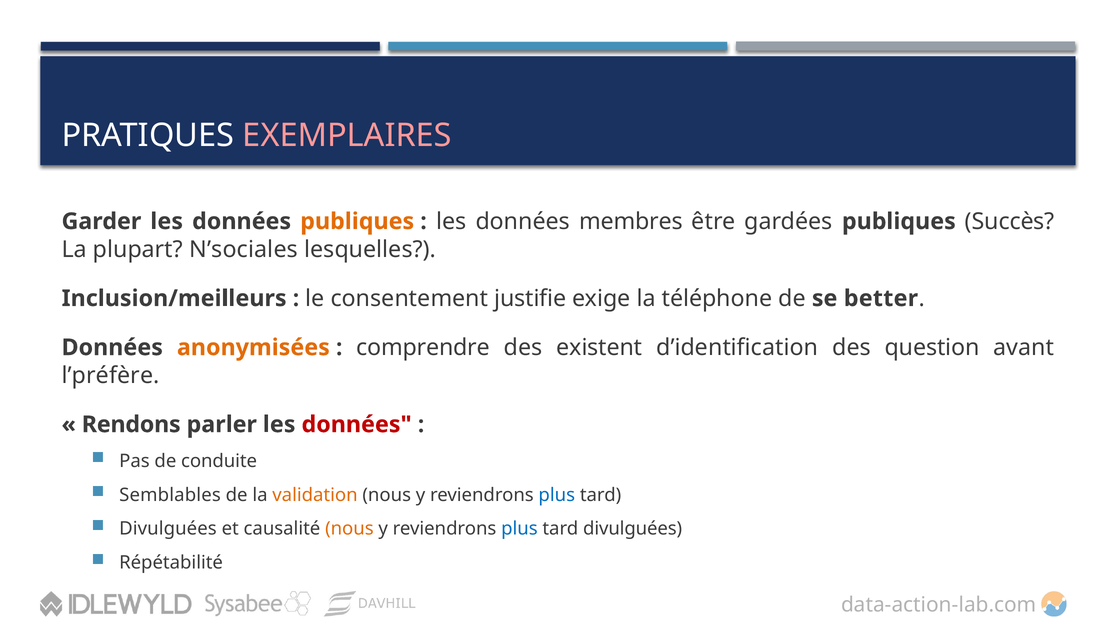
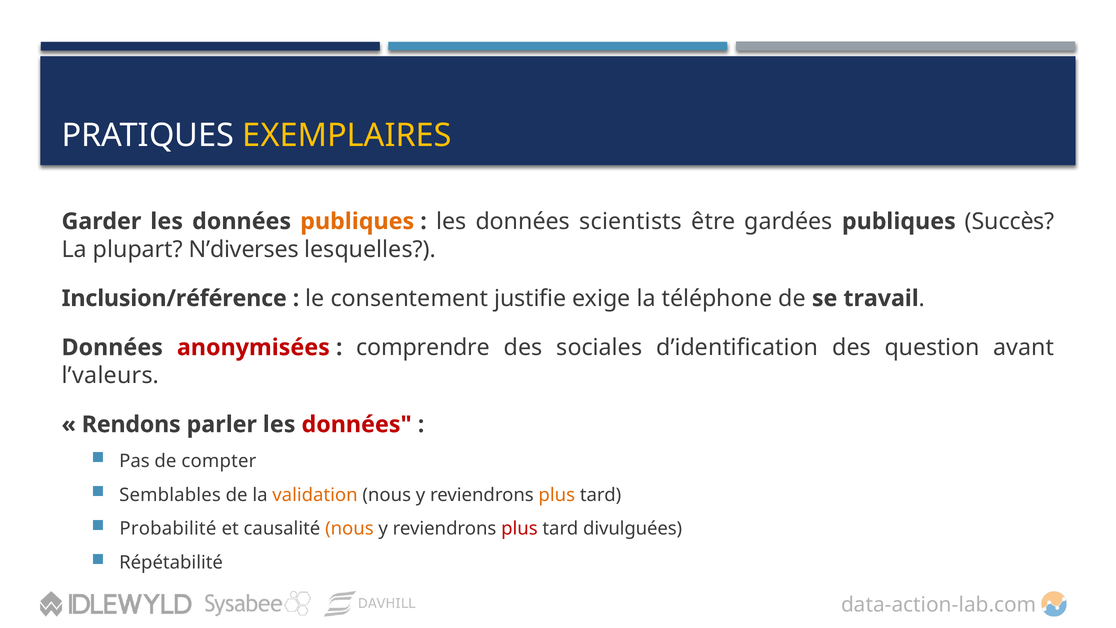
EXEMPLAIRES colour: pink -> yellow
membres: membres -> scientists
N’sociales: N’sociales -> N’diverses
Inclusion/meilleurs: Inclusion/meilleurs -> Inclusion/référence
better: better -> travail
anonymisées colour: orange -> red
existent: existent -> sociales
l’préfère: l’préfère -> l’valeurs
conduite: conduite -> compter
plus at (557, 495) colour: blue -> orange
Divulguées at (168, 529): Divulguées -> Probabilité
plus at (519, 529) colour: blue -> red
